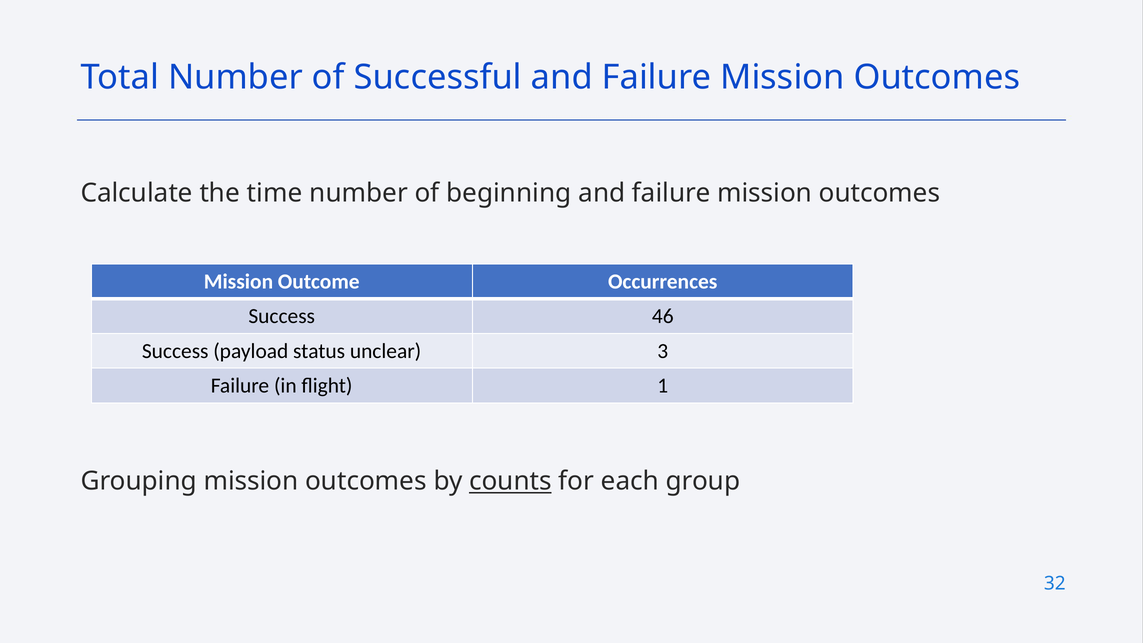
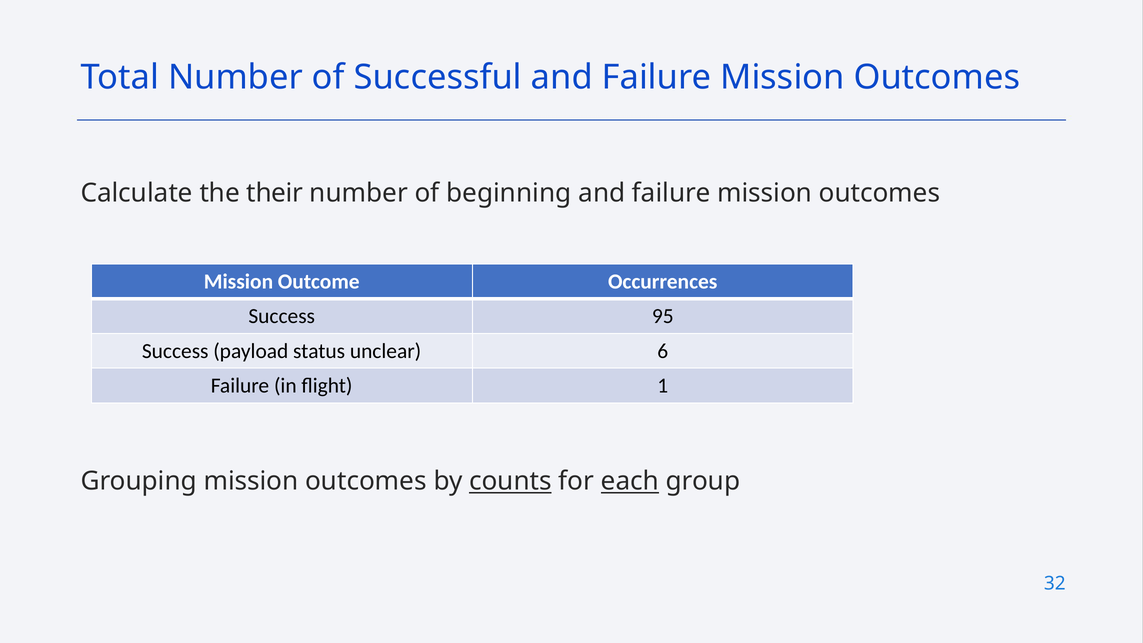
time: time -> their
46: 46 -> 95
3: 3 -> 6
each underline: none -> present
